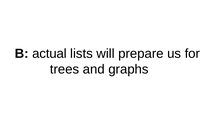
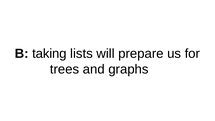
actual: actual -> taking
